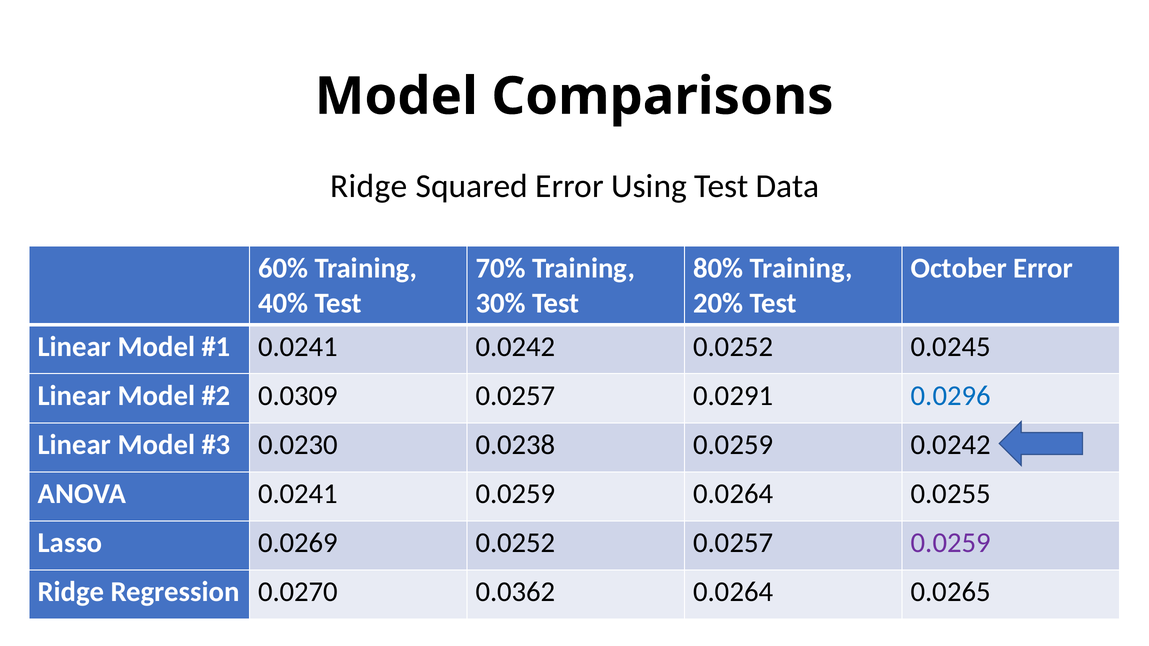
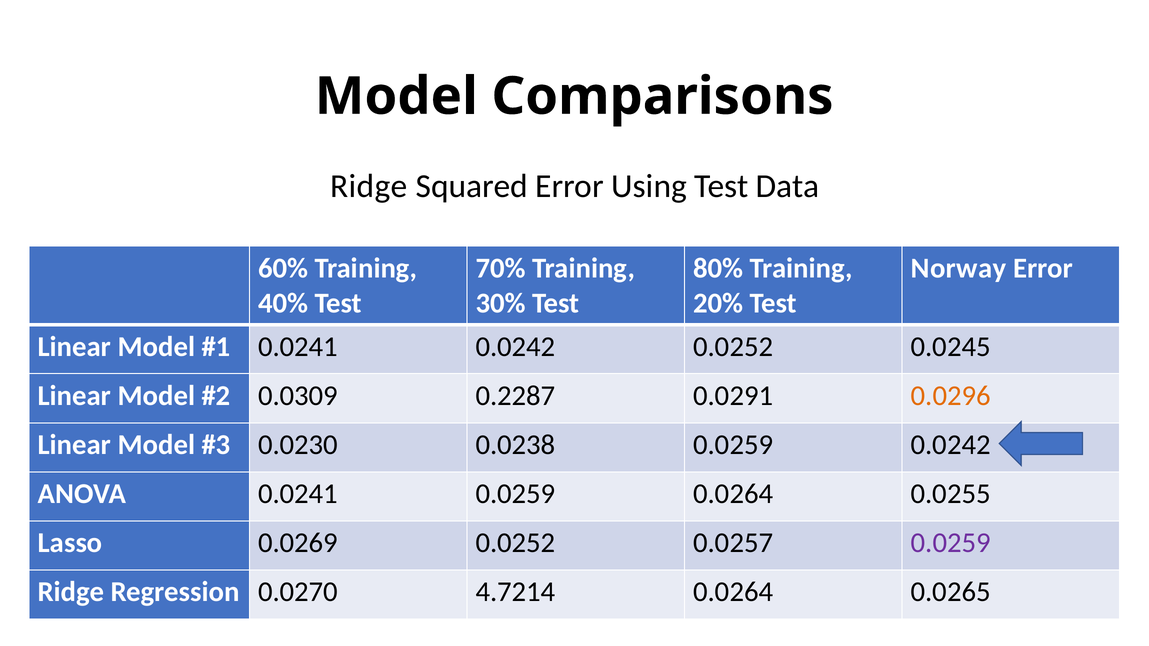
October: October -> Norway
0.0309 0.0257: 0.0257 -> 0.2287
0.0296 colour: blue -> orange
0.0362: 0.0362 -> 4.7214
